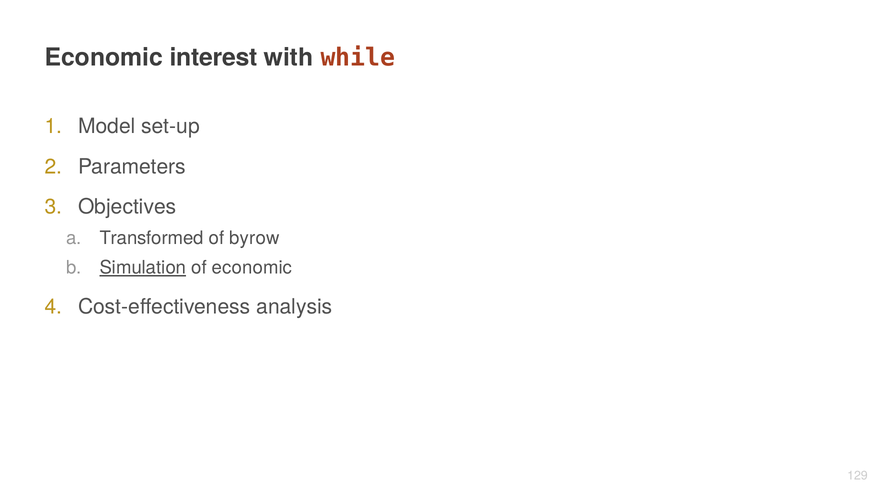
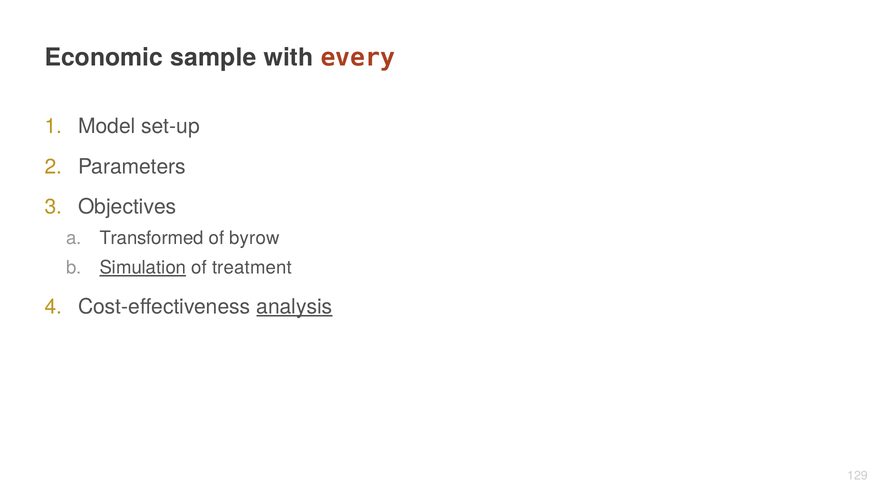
interest: interest -> sample
while: while -> every
of economic: economic -> treatment
analysis underline: none -> present
